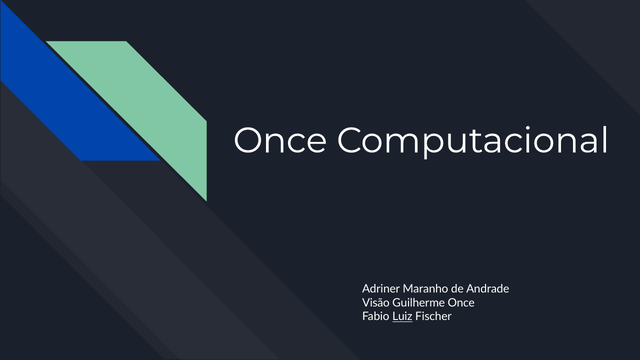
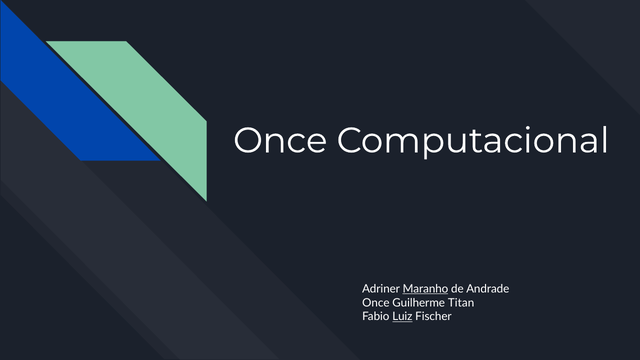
Maranho underline: none -> present
Visão at (376, 303): Visão -> Once
Guilherme Once: Once -> Titan
